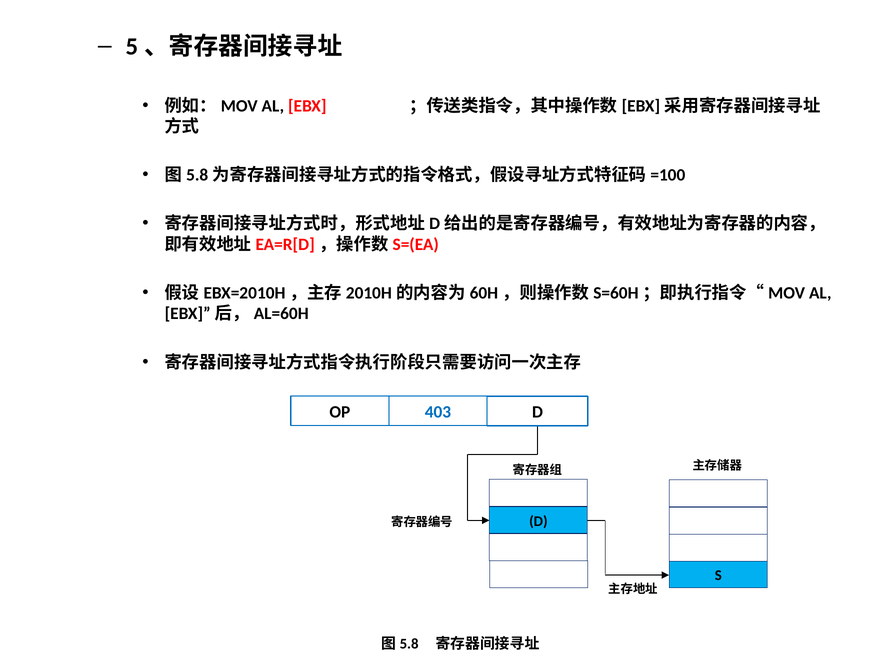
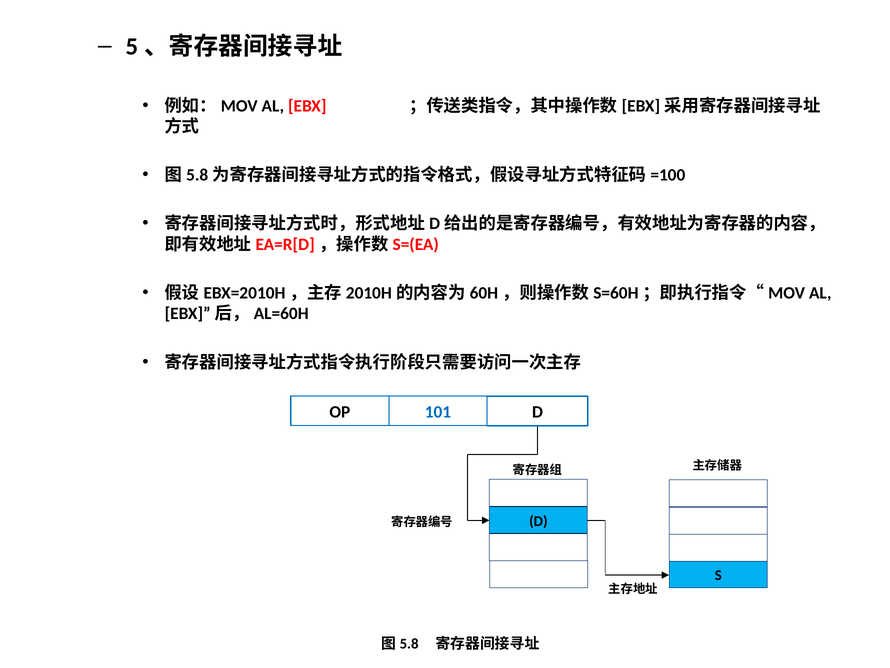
403: 403 -> 101
